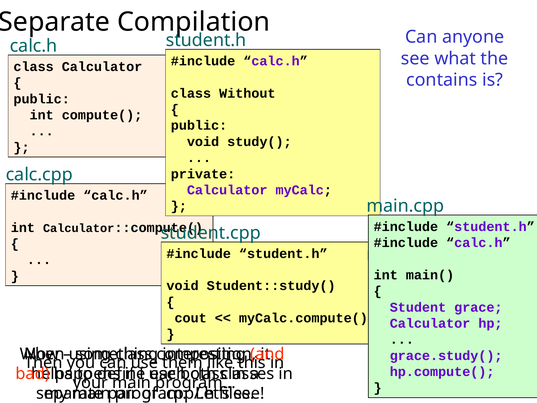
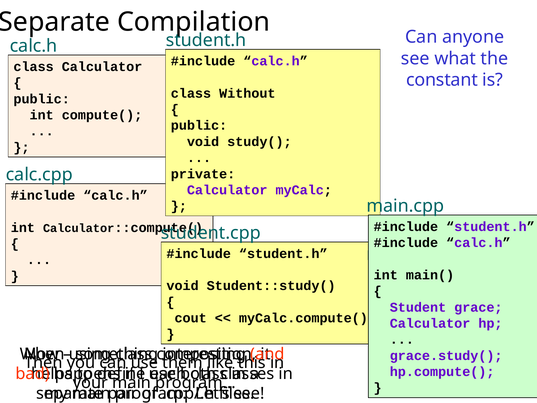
contains: contains -> constant
